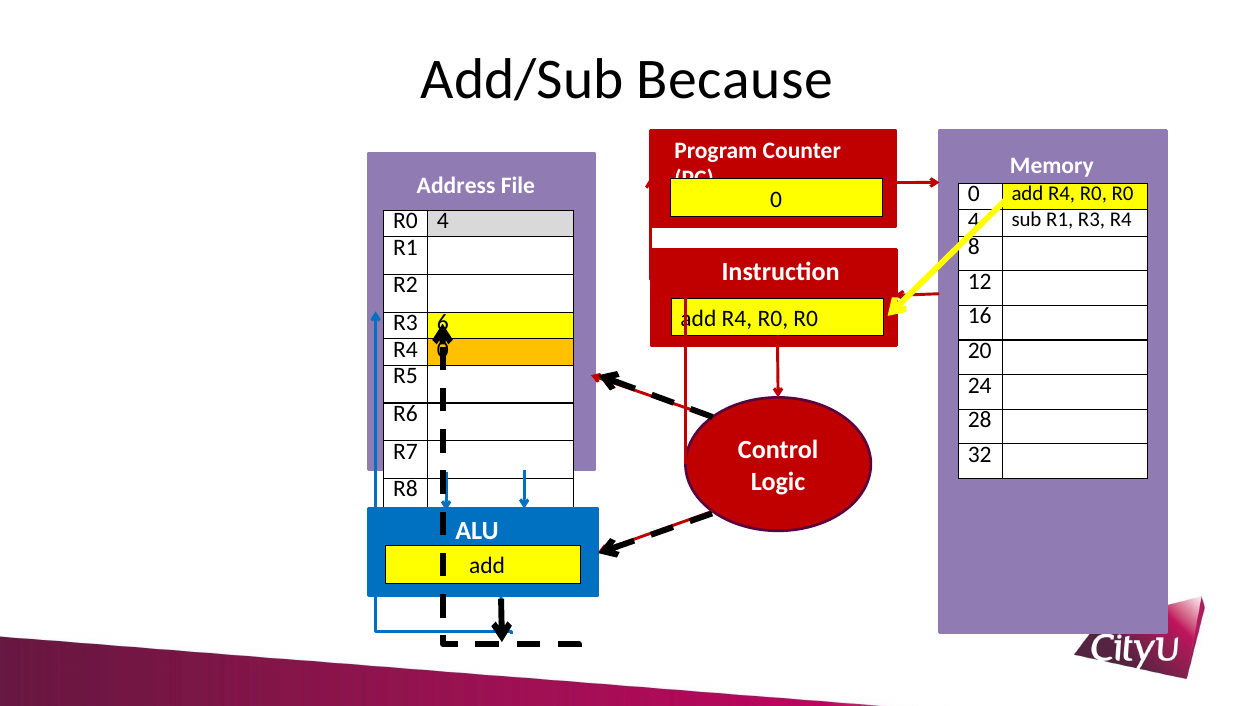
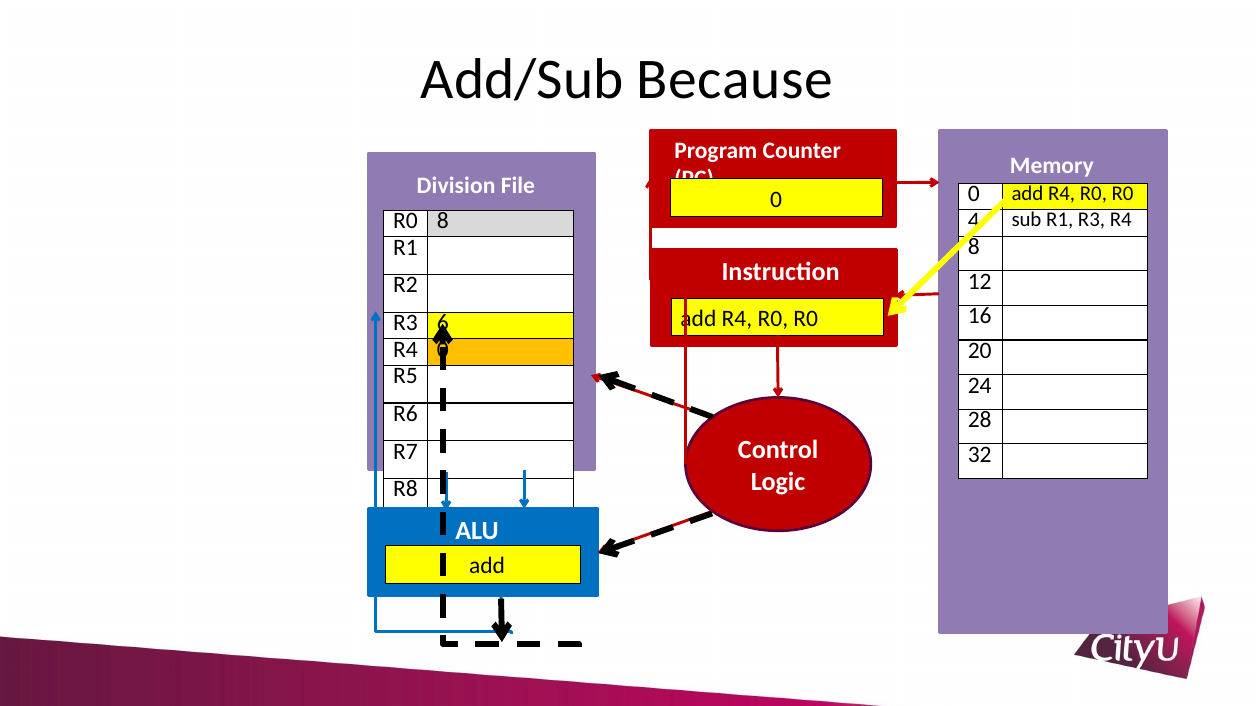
Address: Address -> Division
4 at (443, 221): 4 -> 8
